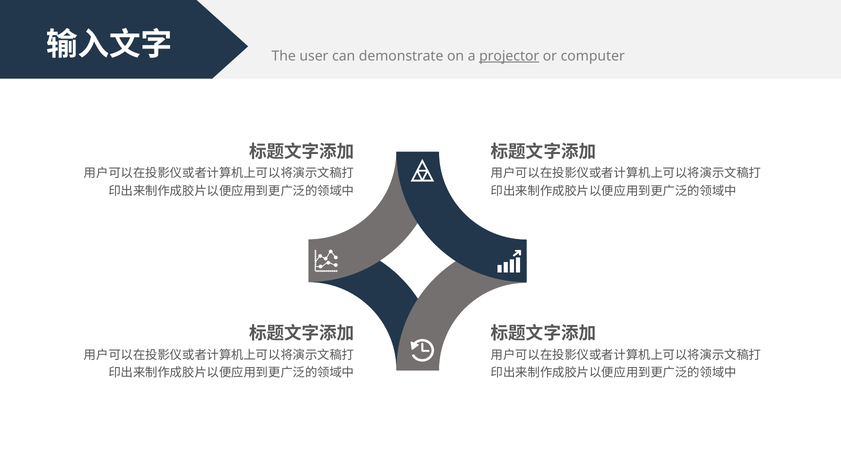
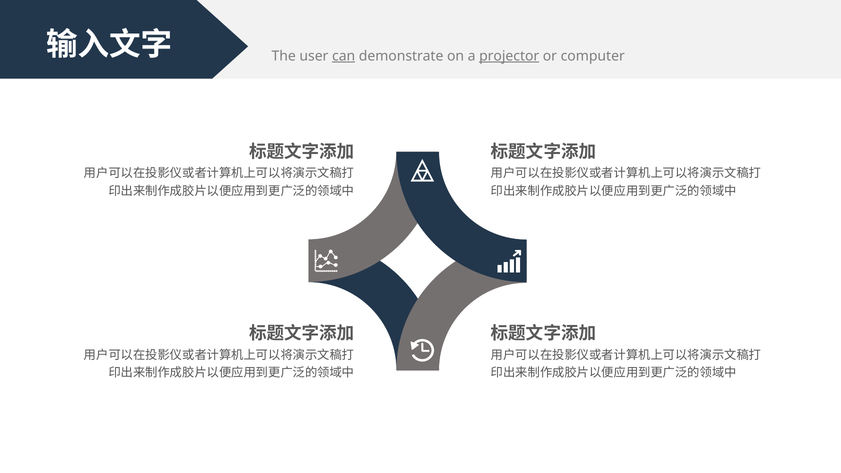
can underline: none -> present
